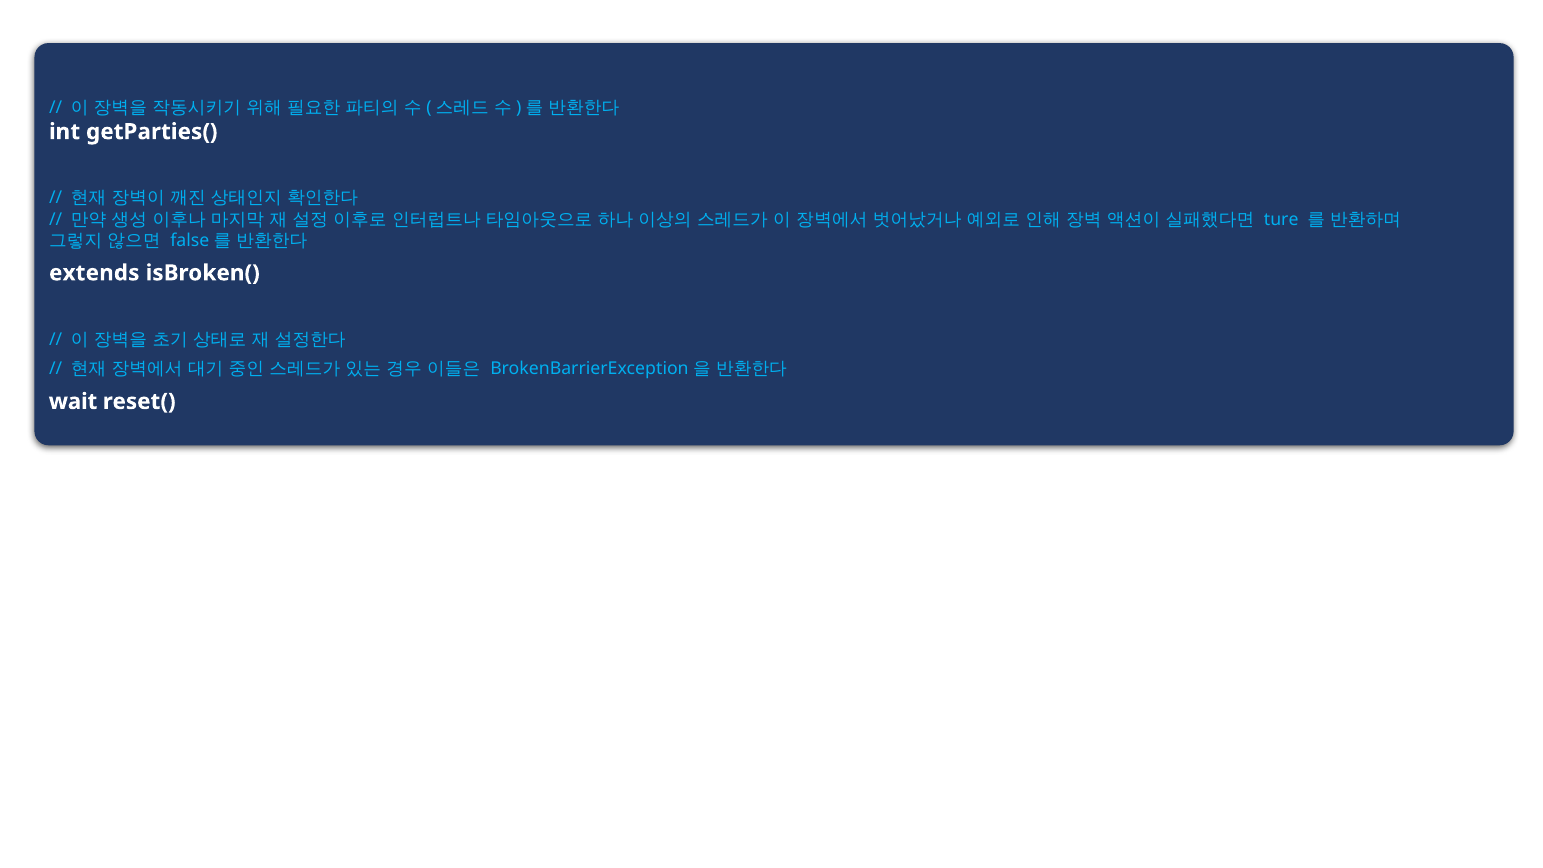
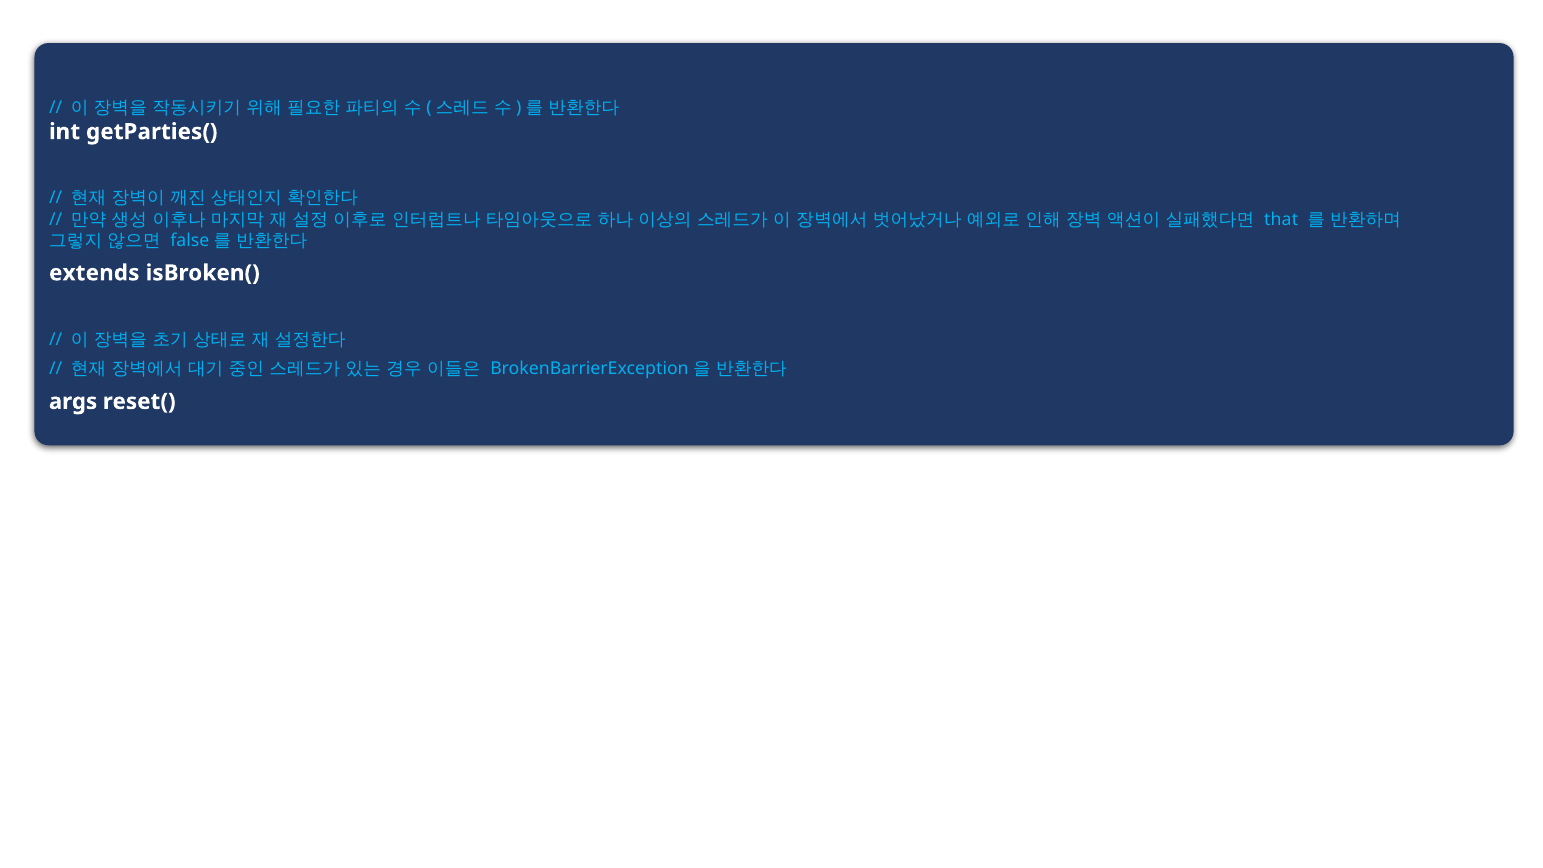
ture: ture -> that
wait: wait -> args
